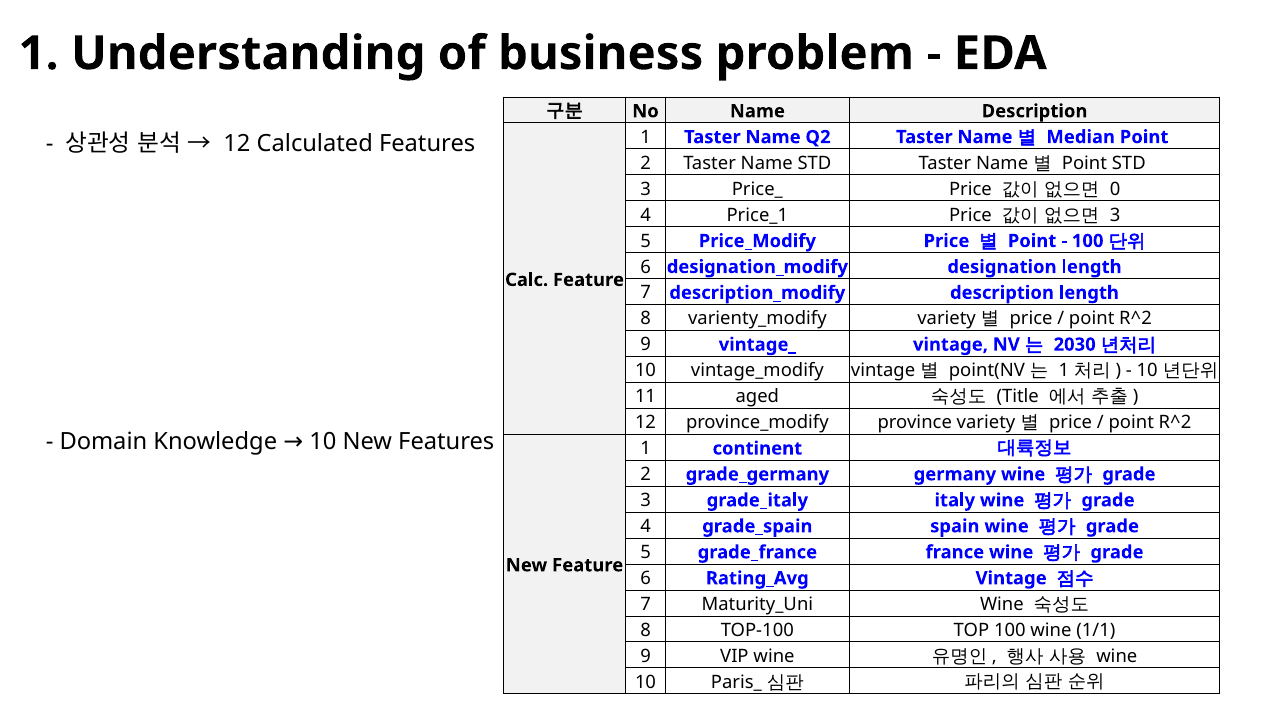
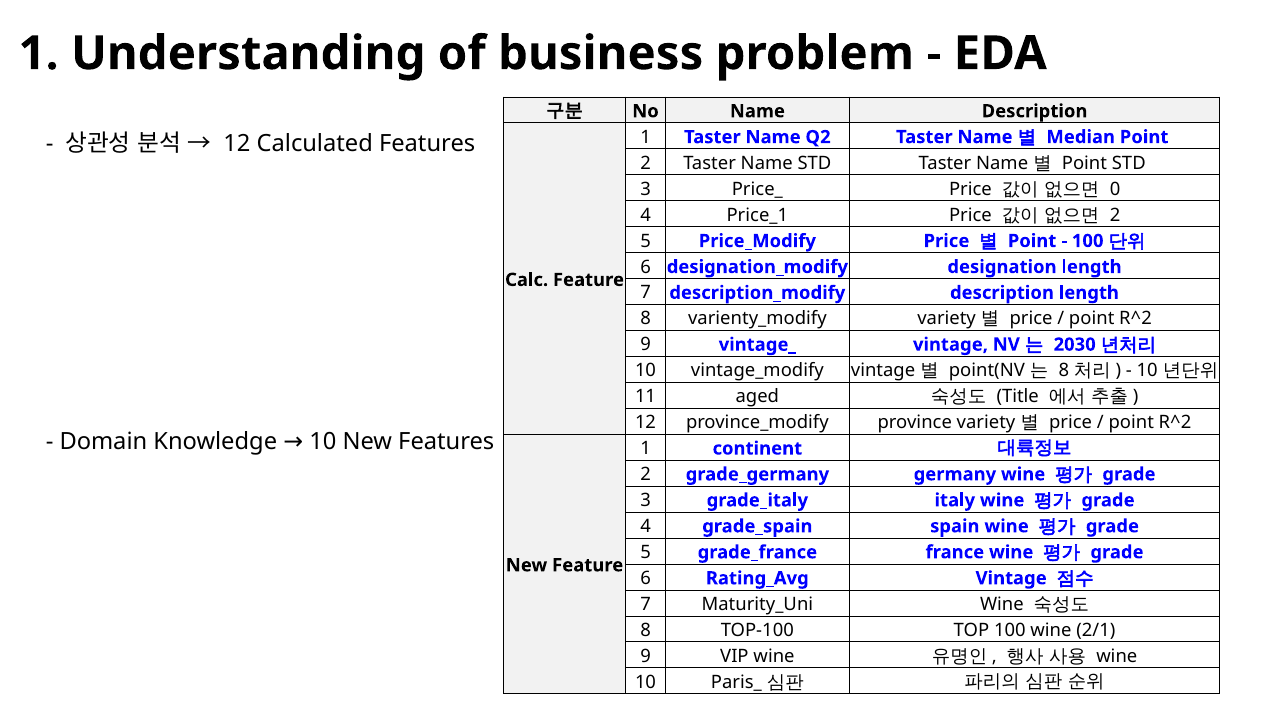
3 at (1115, 215): 3 -> 2
1 at (1064, 371): 1 -> 8
1/1: 1/1 -> 2/1
